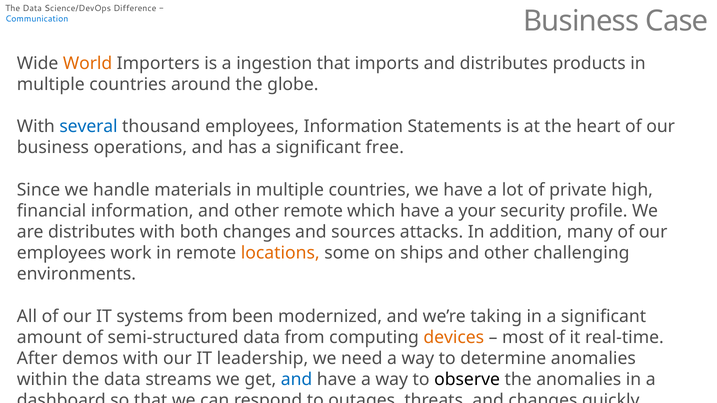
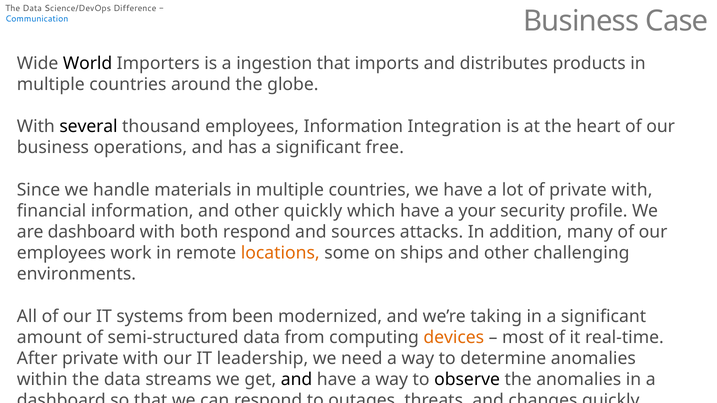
World colour: orange -> black
several colour: blue -> black
Statements: Statements -> Integration
of private high: high -> with
other remote: remote -> quickly
are distributes: distributes -> dashboard
both changes: changes -> respond
After demos: demos -> private
and at (297, 380) colour: blue -> black
